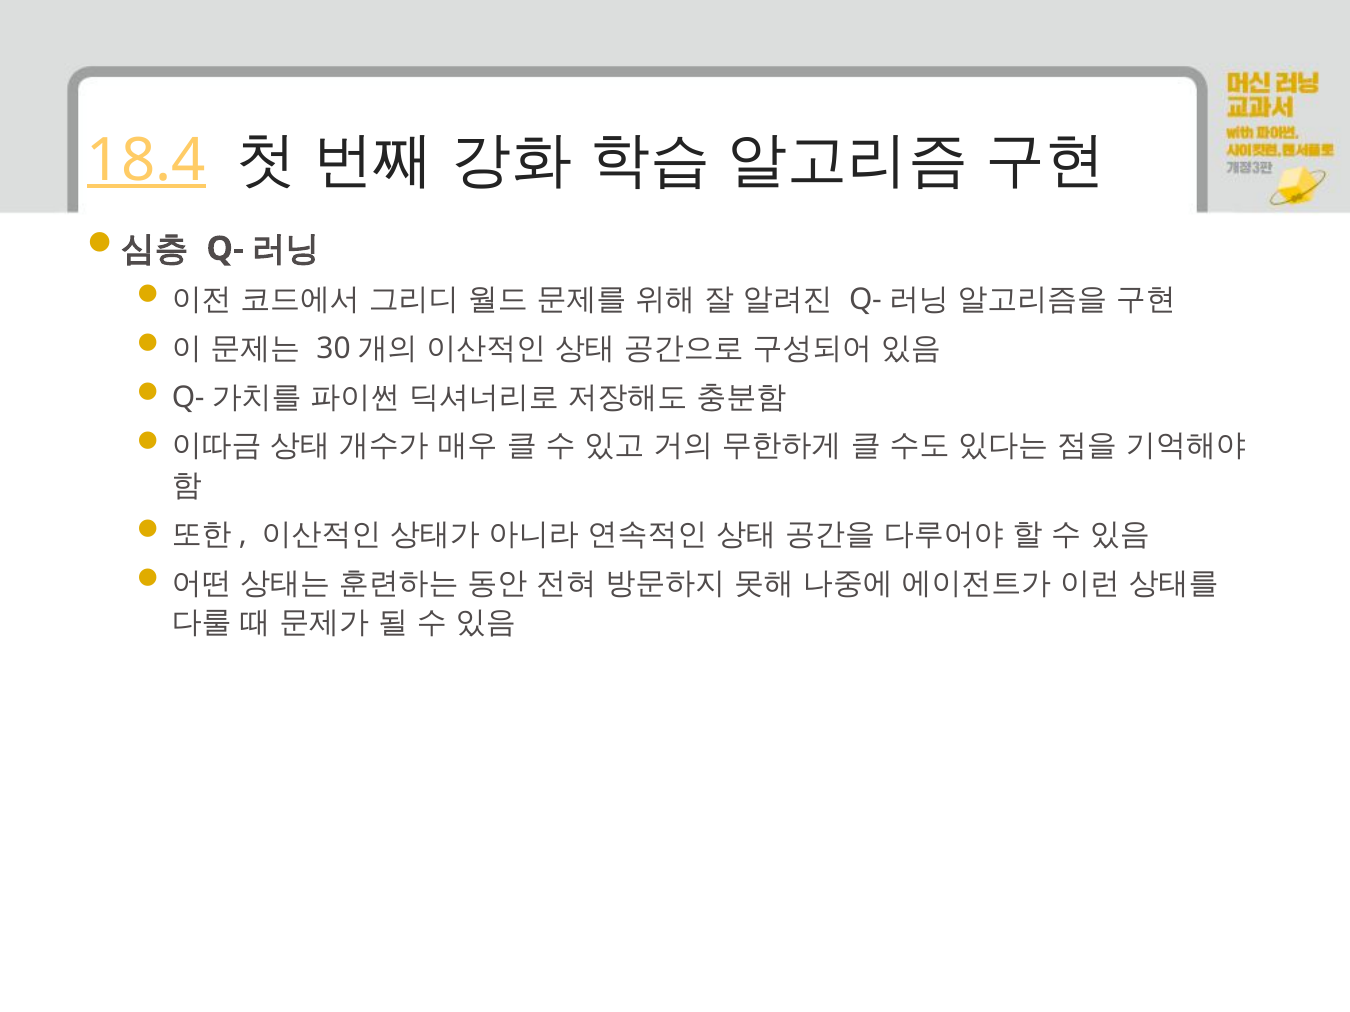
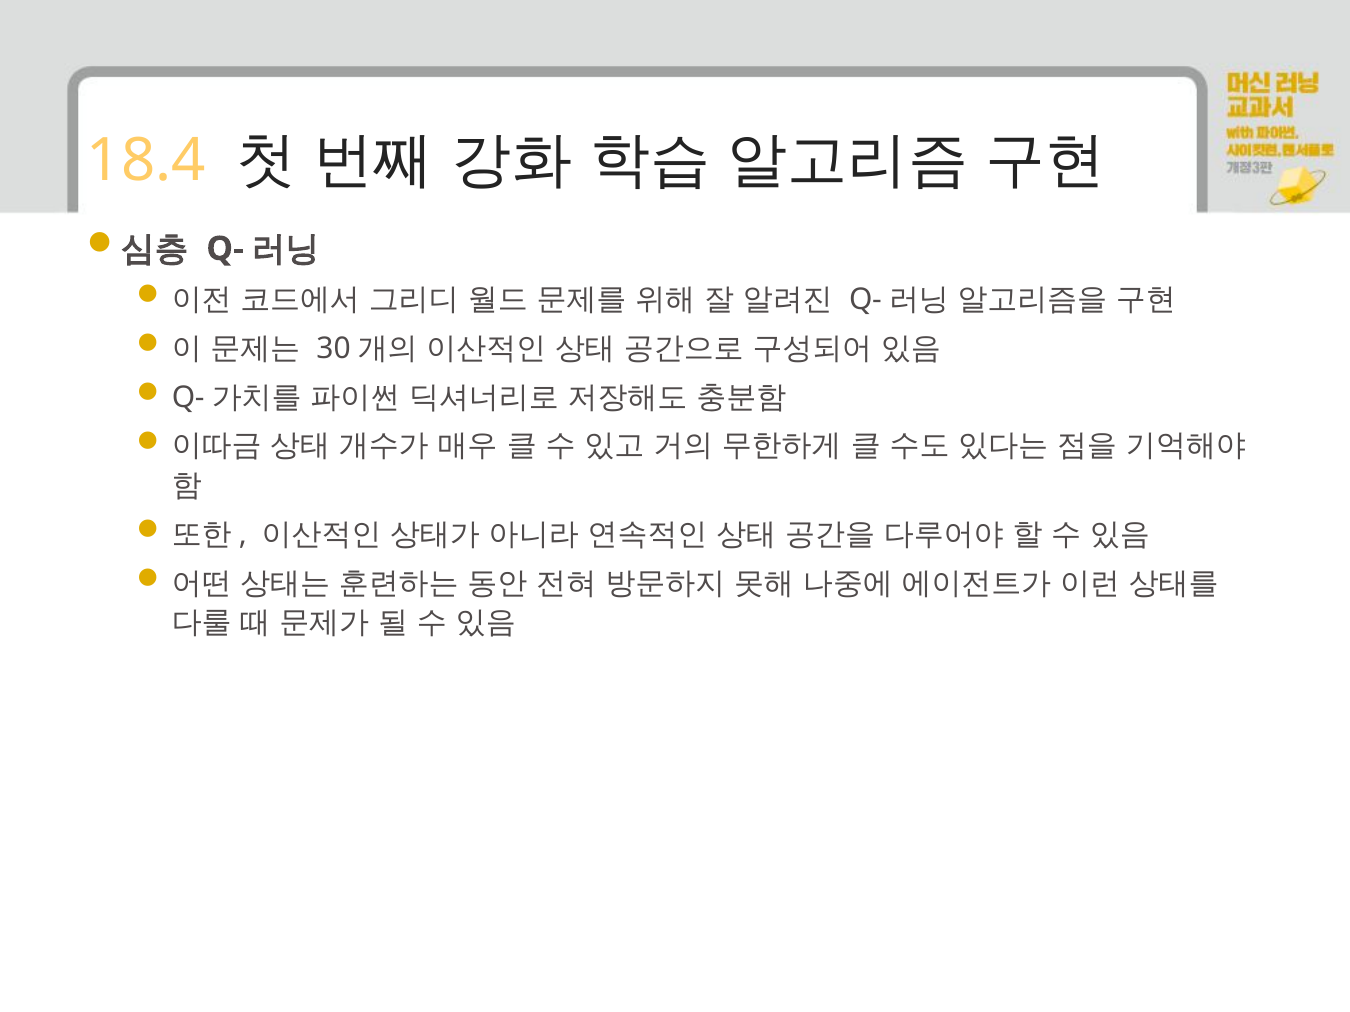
18.4 underline: present -> none
